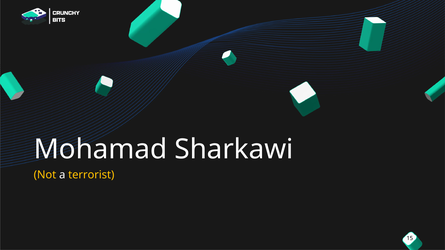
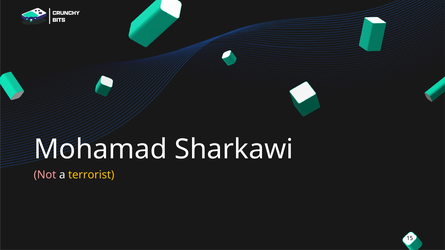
Not colour: yellow -> pink
